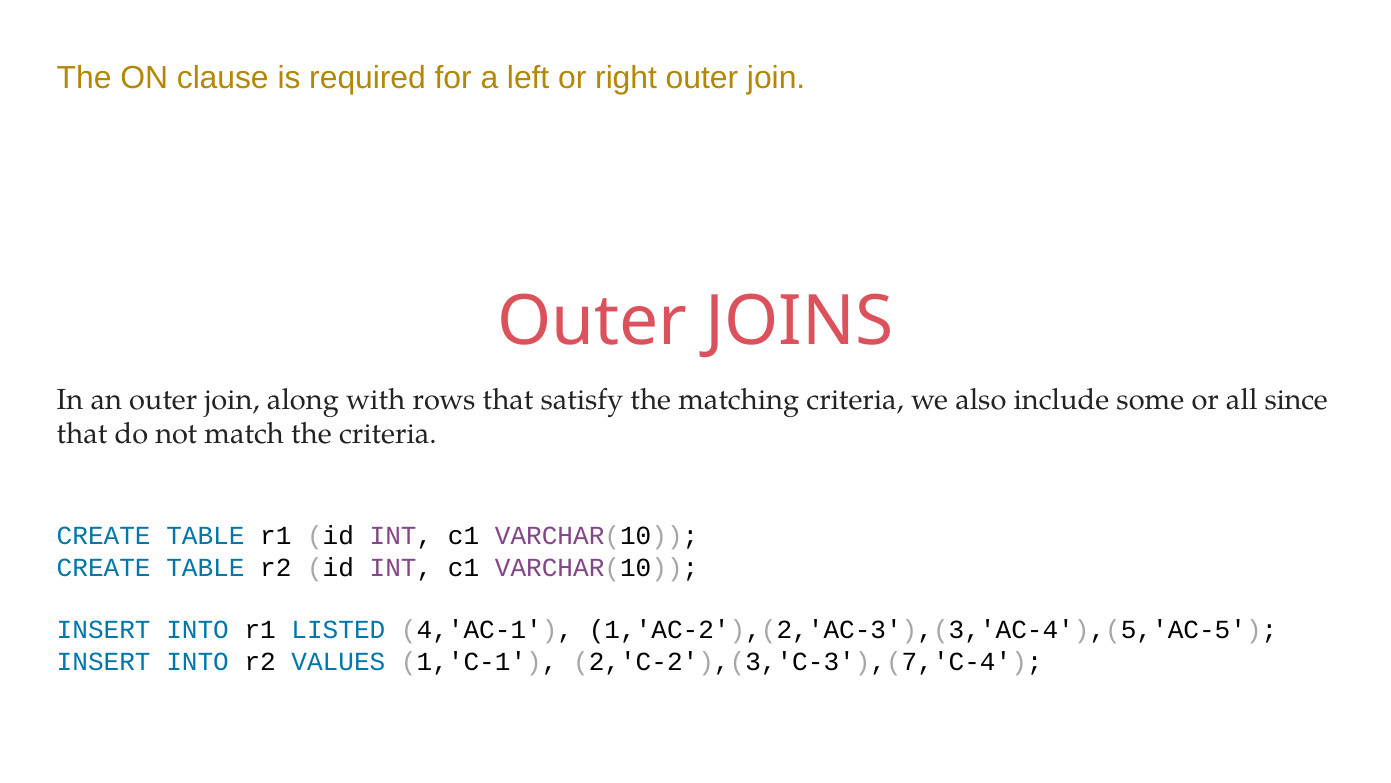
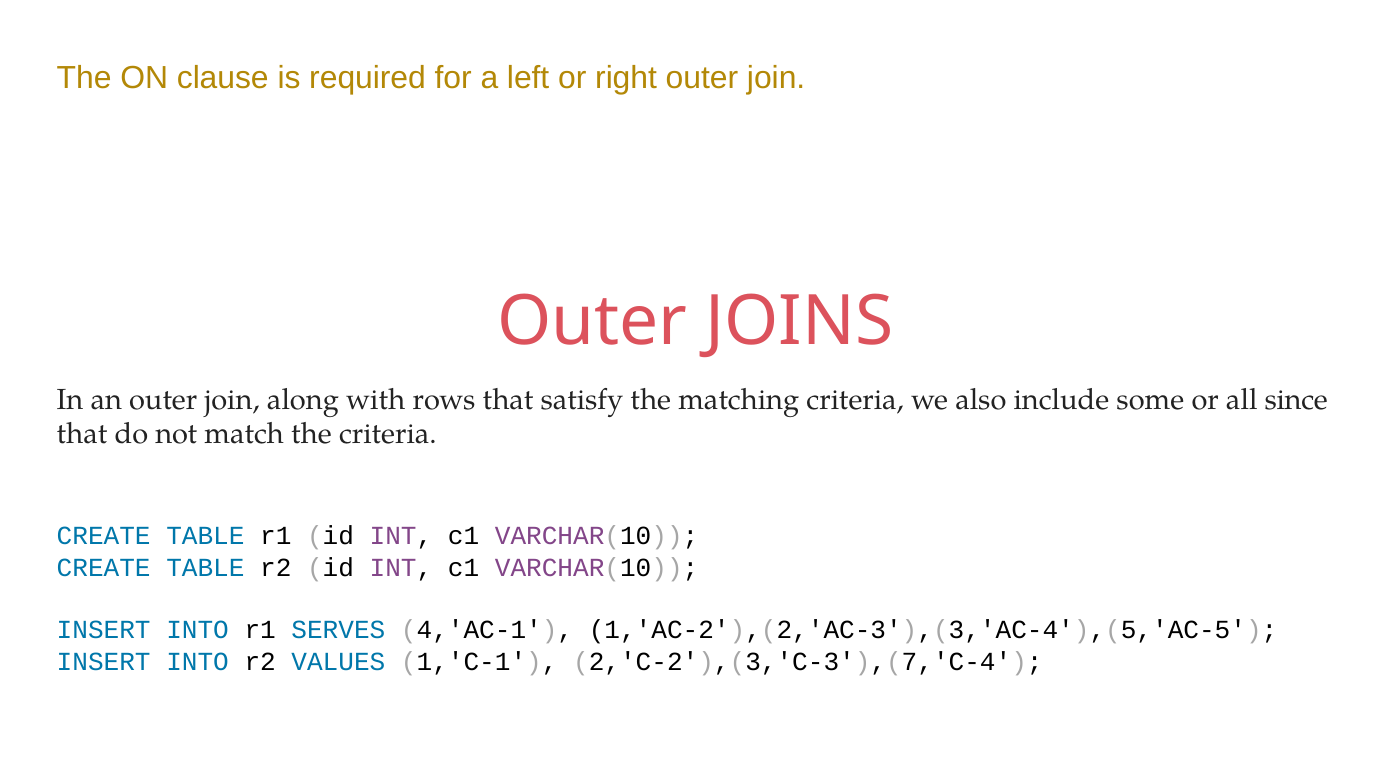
LISTED: LISTED -> SERVES
